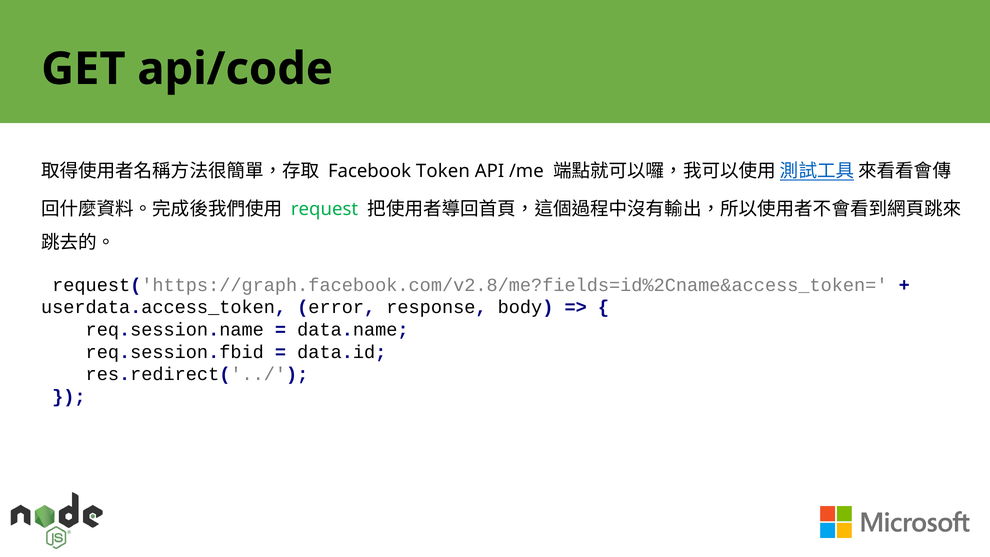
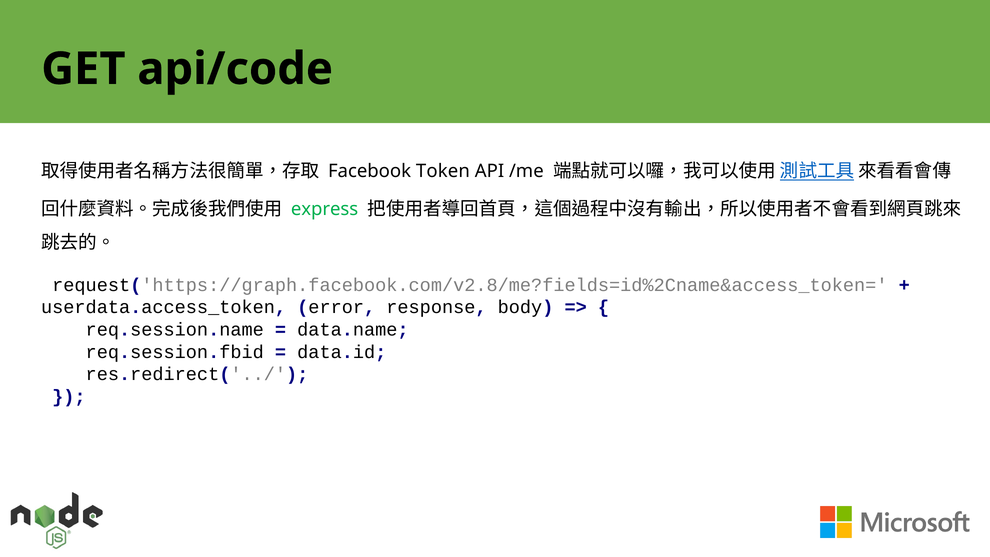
request: request -> express
